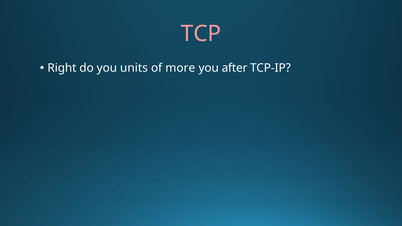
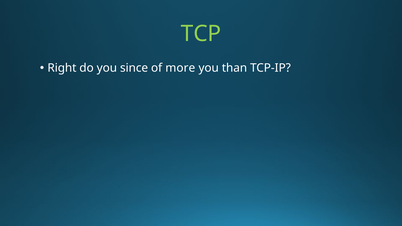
TCP colour: pink -> light green
units: units -> since
after: after -> than
